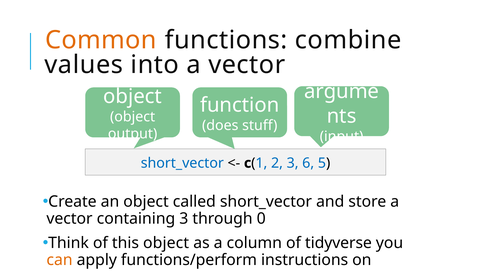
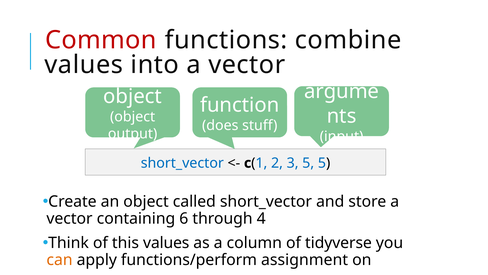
Common colour: orange -> red
3 6: 6 -> 5
containing 3: 3 -> 6
0: 0 -> 4
this object: object -> values
instructions: instructions -> assignment
